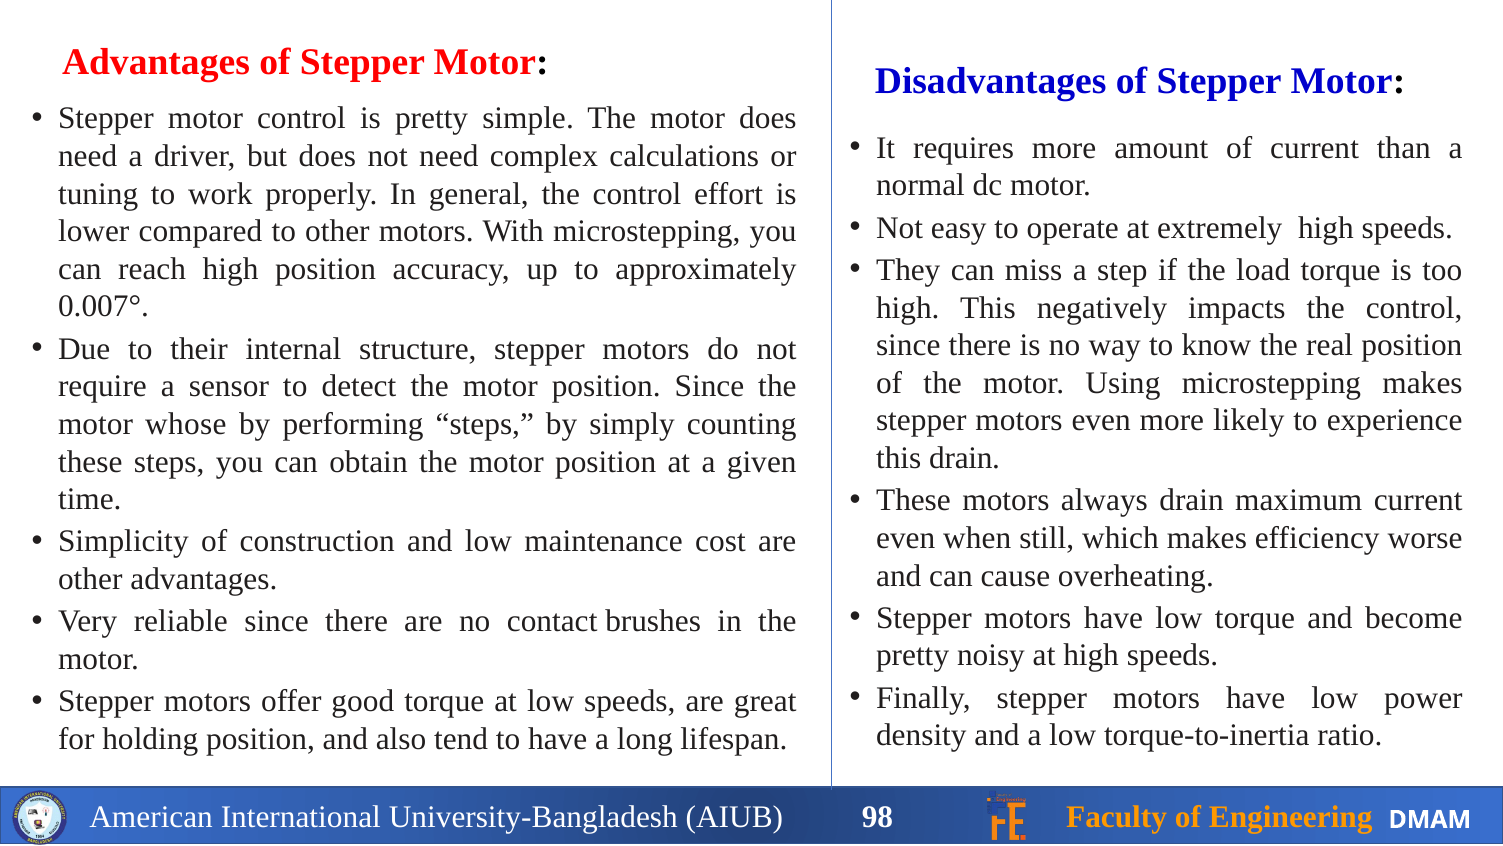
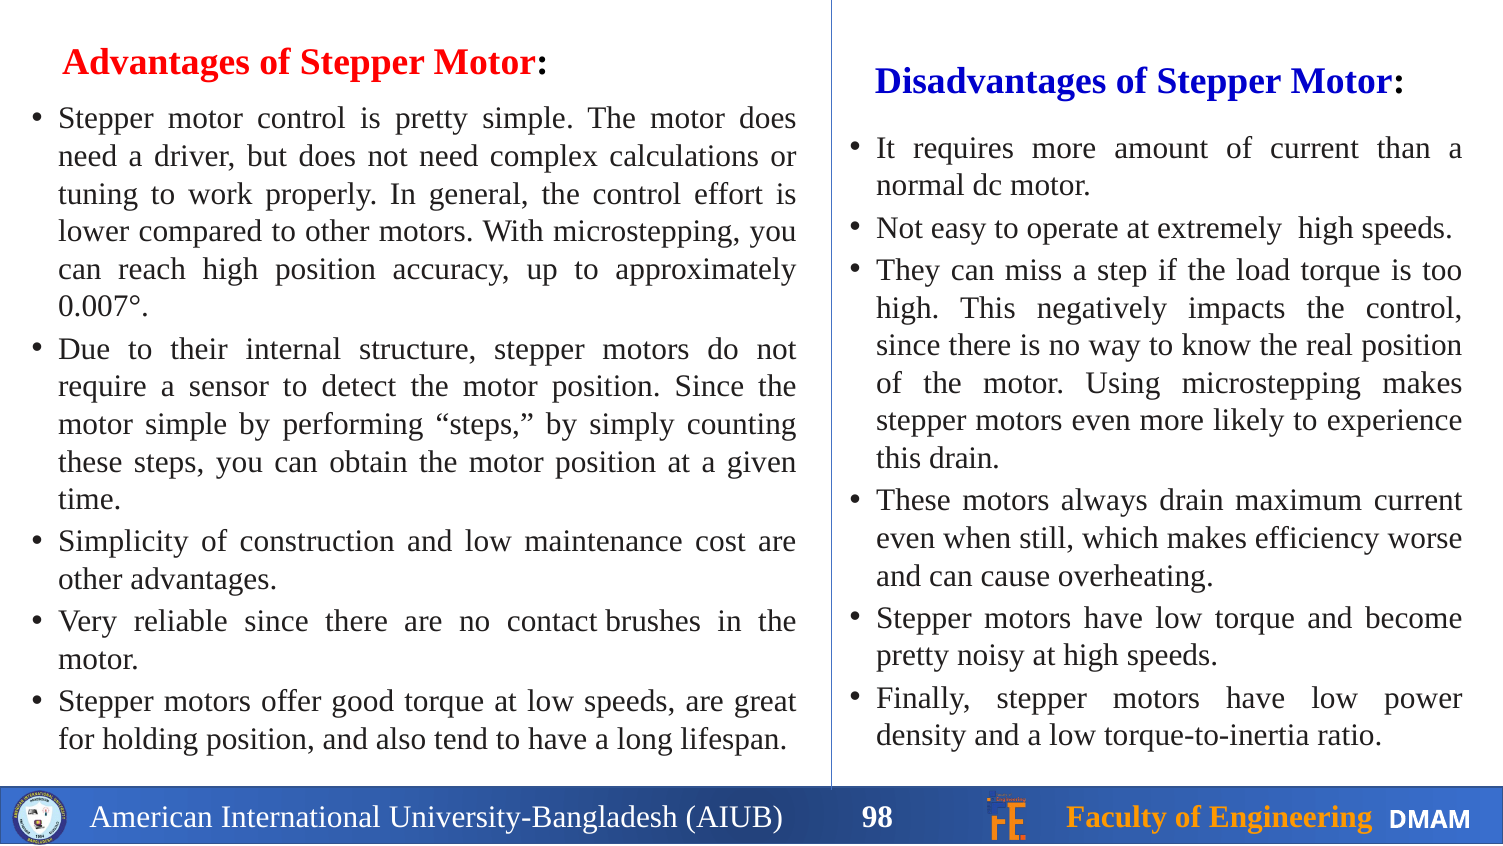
motor whose: whose -> simple
